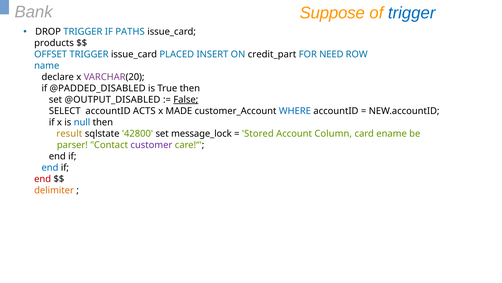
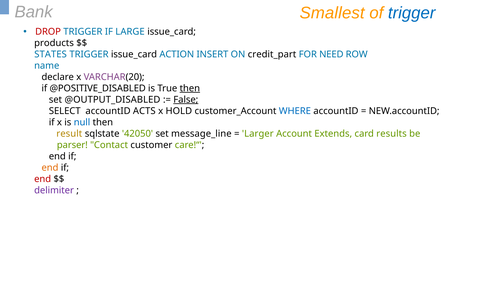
Suppose: Suppose -> Smallest
DROP colour: black -> red
PATHS: PATHS -> LARGE
OFFSET: OFFSET -> STATES
PLACED: PLACED -> ACTION
@PADDED_DISABLED: @PADDED_DISABLED -> @POSITIVE_DISABLED
then at (190, 88) underline: none -> present
MADE: MADE -> HOLD
42800: 42800 -> 42050
message_lock: message_lock -> message_line
Stored: Stored -> Larger
Column: Column -> Extends
ename: ename -> results
customer colour: purple -> black
end at (50, 167) colour: blue -> orange
delimiter colour: orange -> purple
